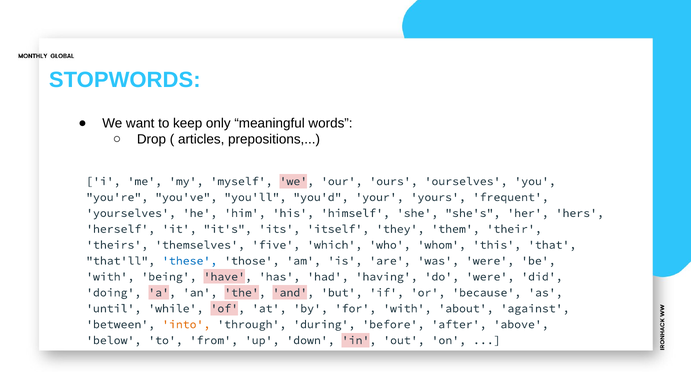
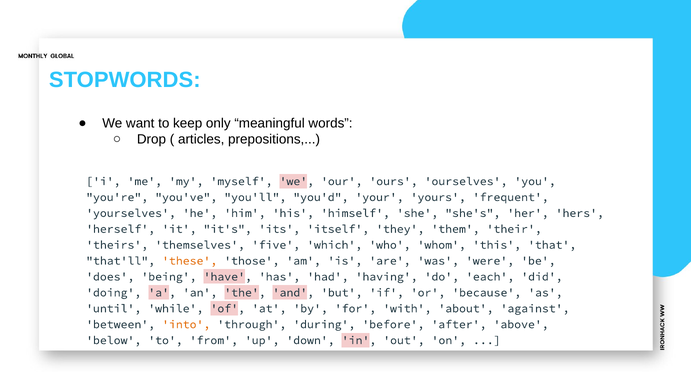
these colour: blue -> orange
with at (110, 276): with -> does
do were: were -> each
